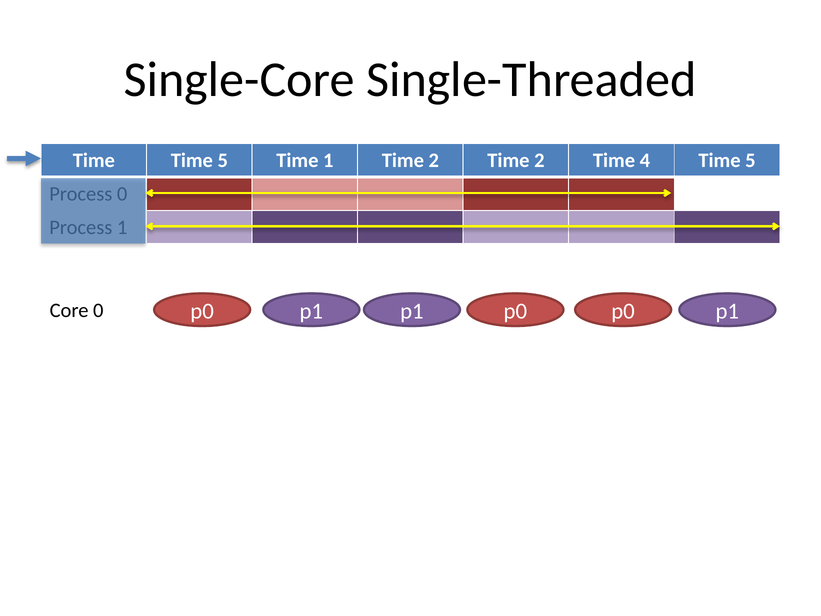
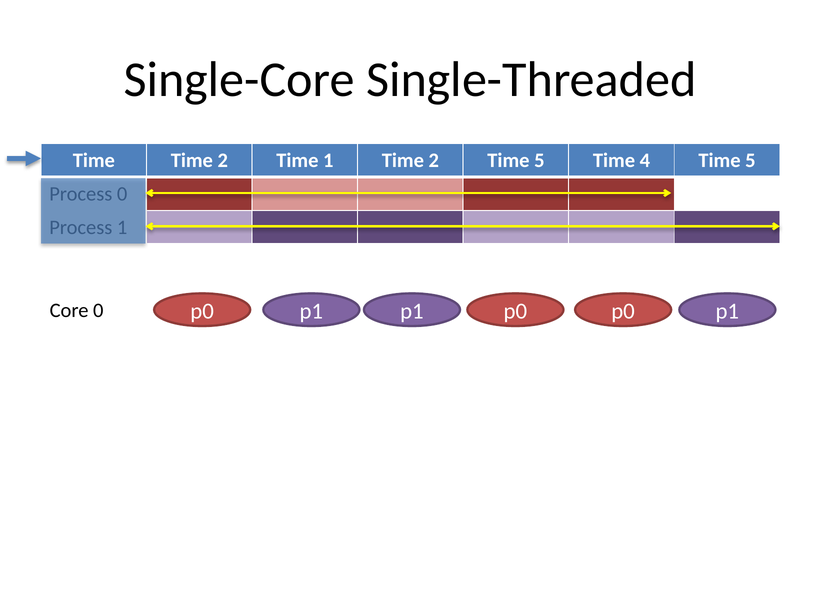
Time Time 5: 5 -> 2
2 Time 2: 2 -> 5
